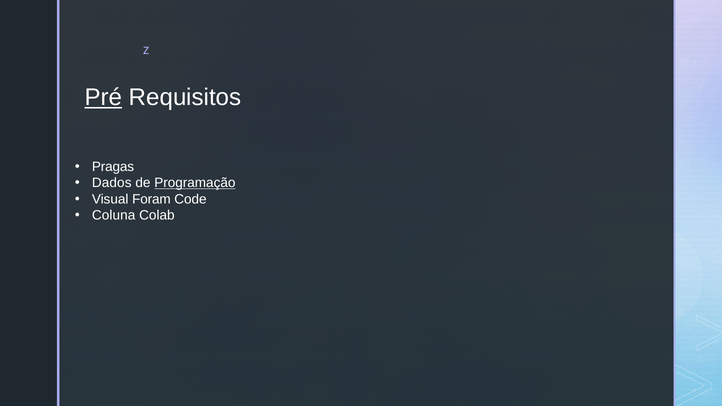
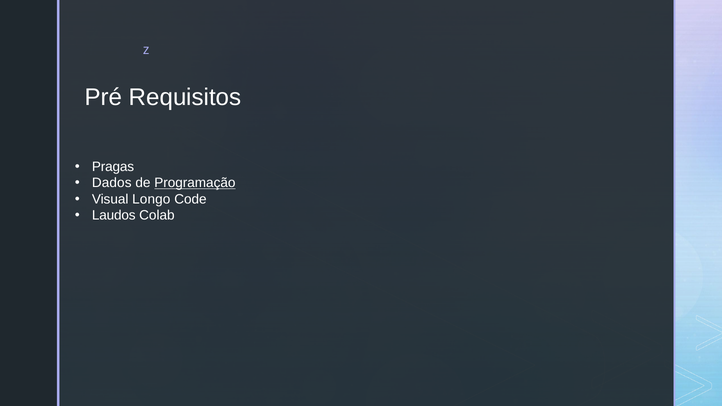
Pré underline: present -> none
Foram: Foram -> Longo
Coluna: Coluna -> Laudos
